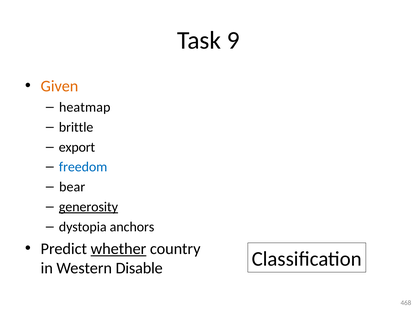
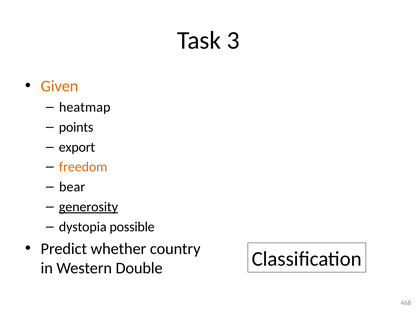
9: 9 -> 3
brittle: brittle -> points
freedom colour: blue -> orange
anchors: anchors -> possible
whether underline: present -> none
Disable: Disable -> Double
